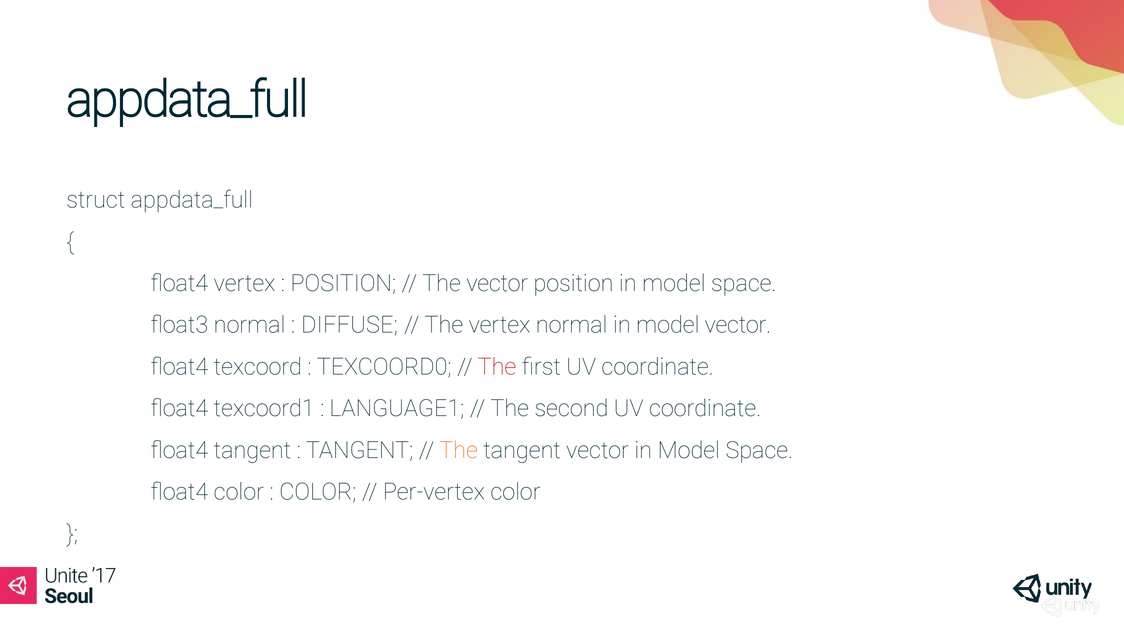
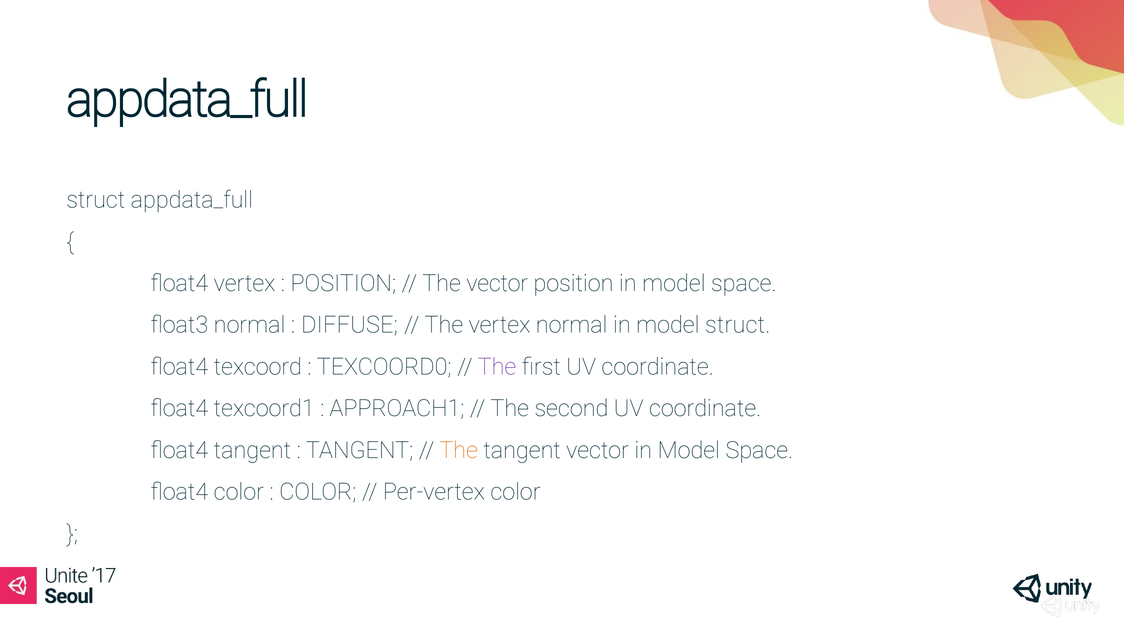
model vector: vector -> struct
The at (497, 367) colour: red -> purple
LANGUAGE1: LANGUAGE1 -> APPROACH1
